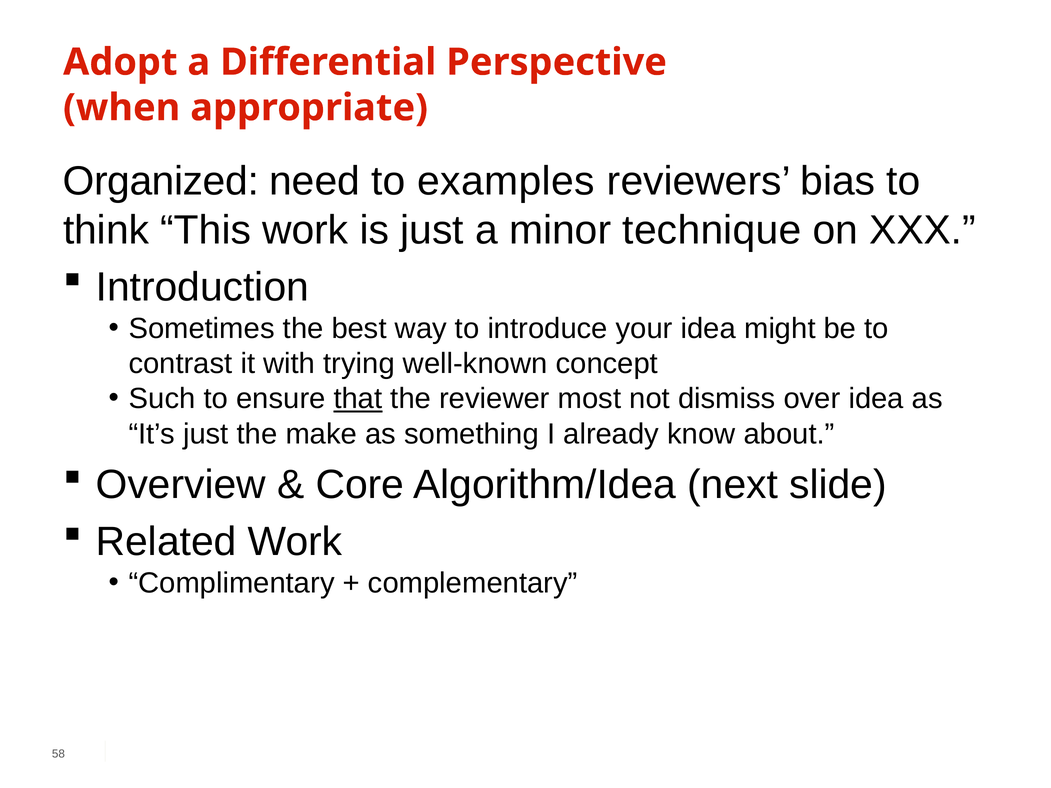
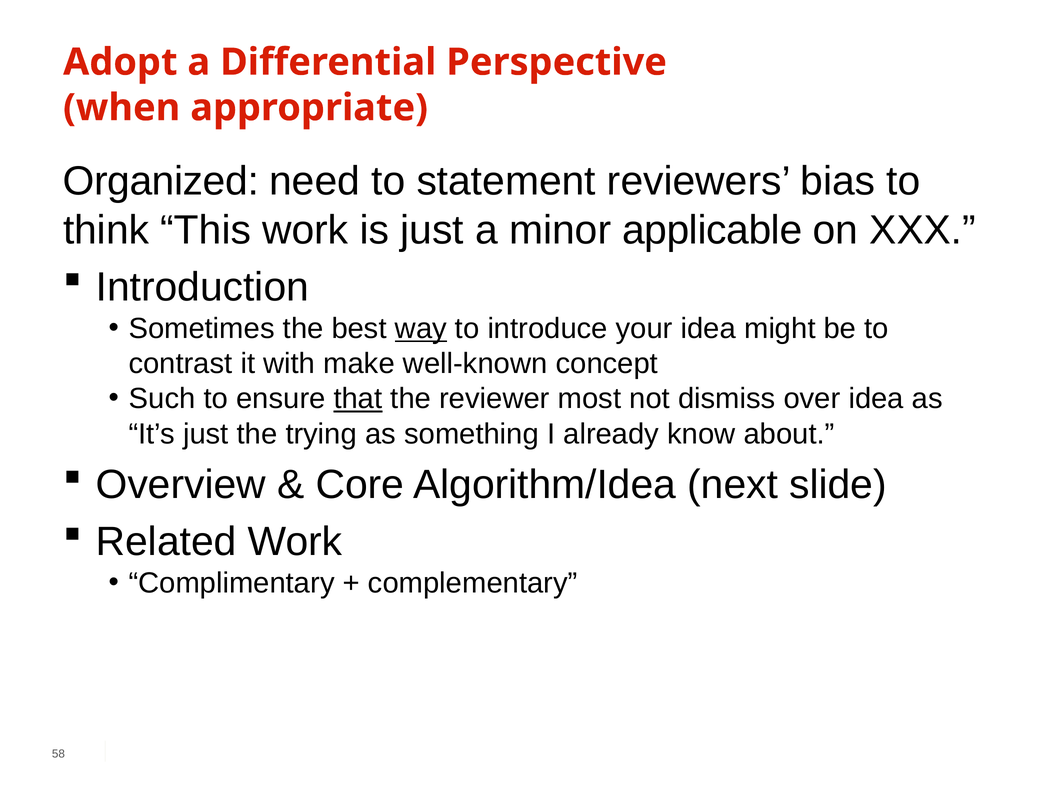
examples: examples -> statement
technique: technique -> applicable
way underline: none -> present
trying: trying -> make
make: make -> trying
